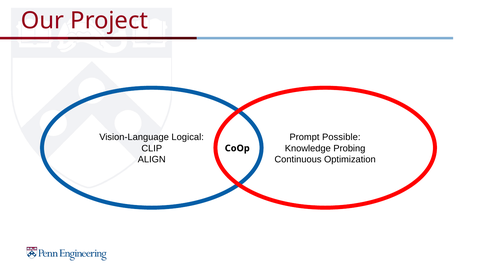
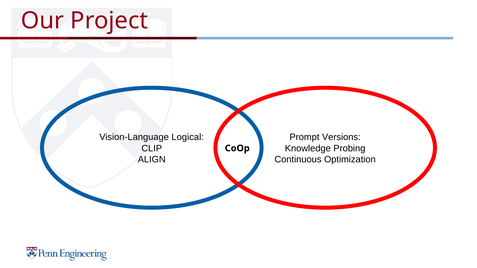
Possible: Possible -> Versions
